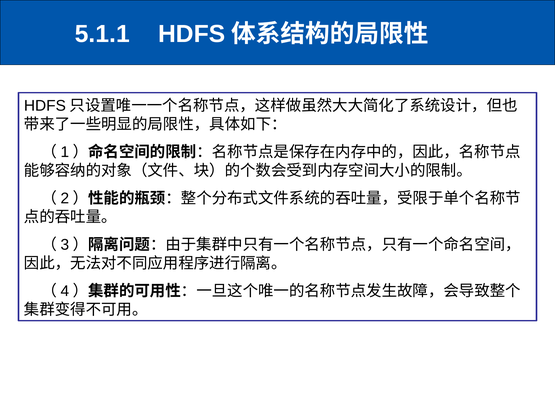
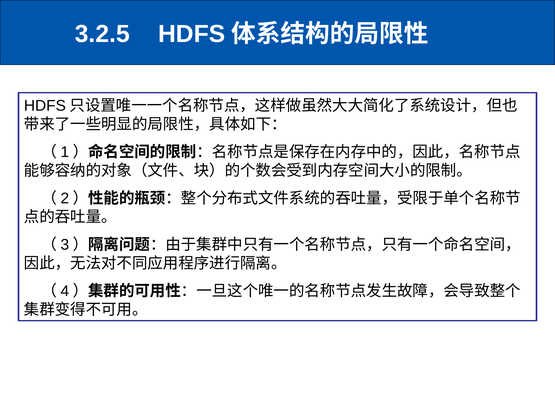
5.1.1: 5.1.1 -> 3.2.5
